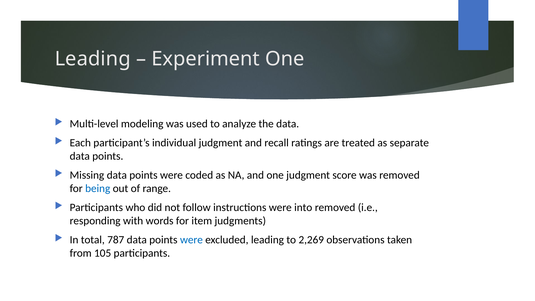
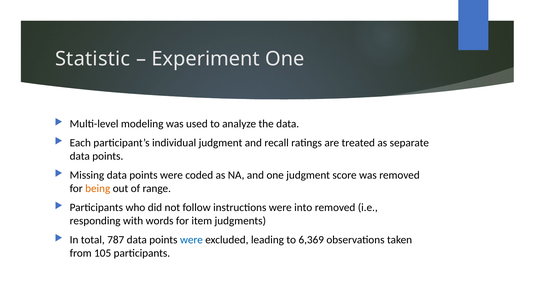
Leading at (93, 59): Leading -> Statistic
being colour: blue -> orange
2,269: 2,269 -> 6,369
